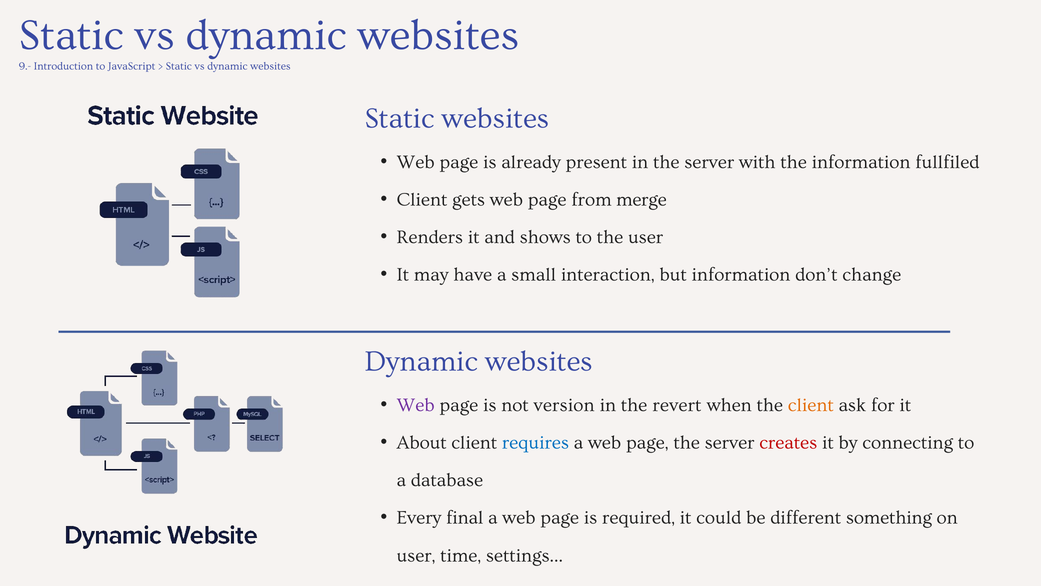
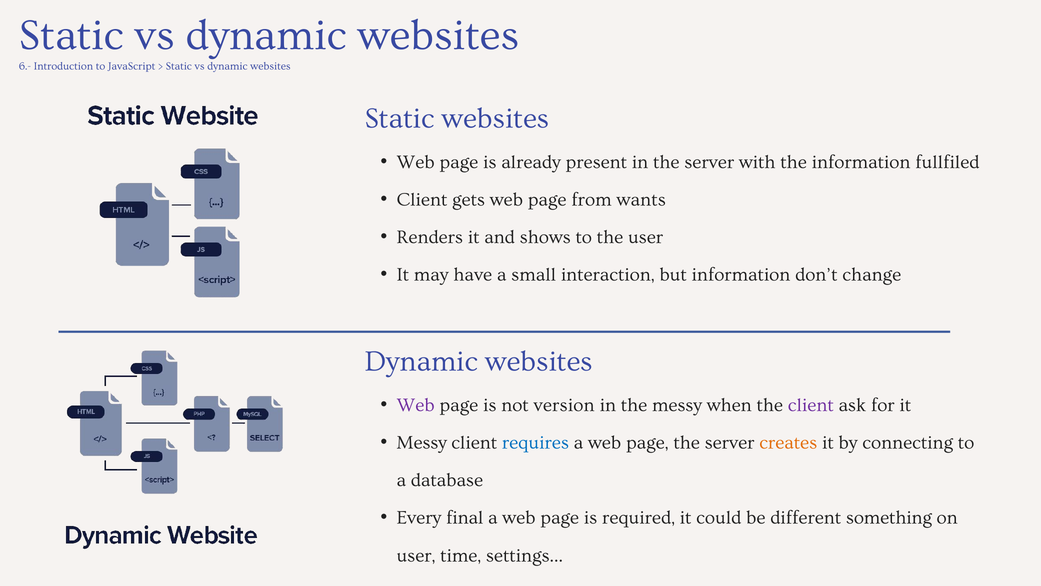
9.-: 9.- -> 6.-
merge: merge -> wants
the revert: revert -> messy
client at (811, 405) colour: orange -> purple
About at (422, 442): About -> Messy
creates colour: red -> orange
